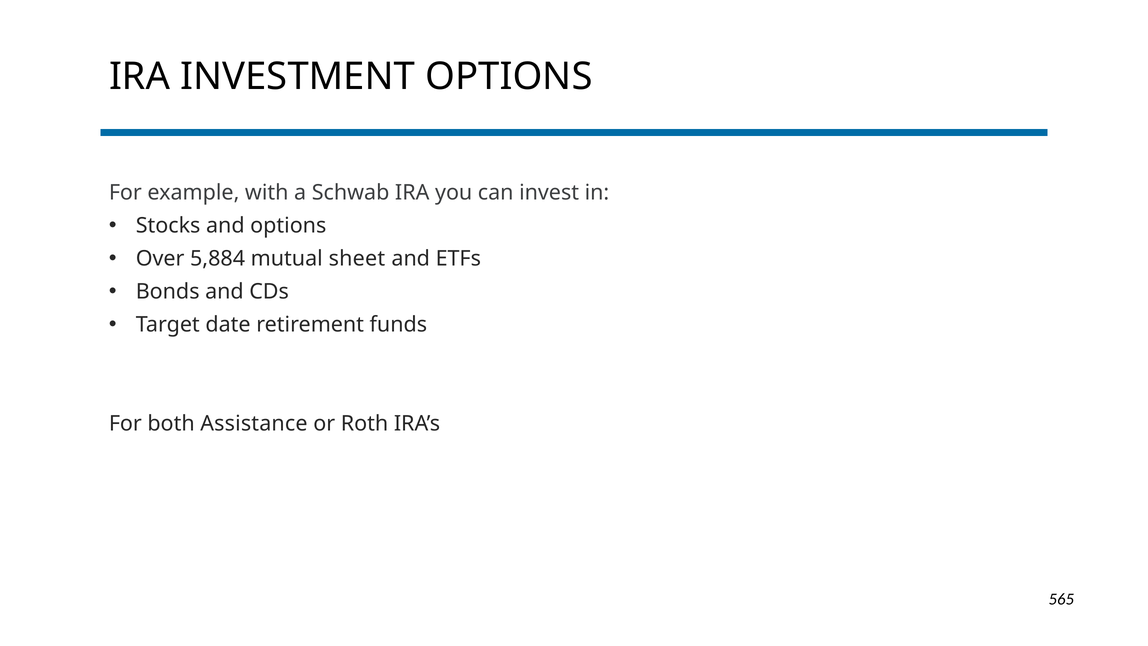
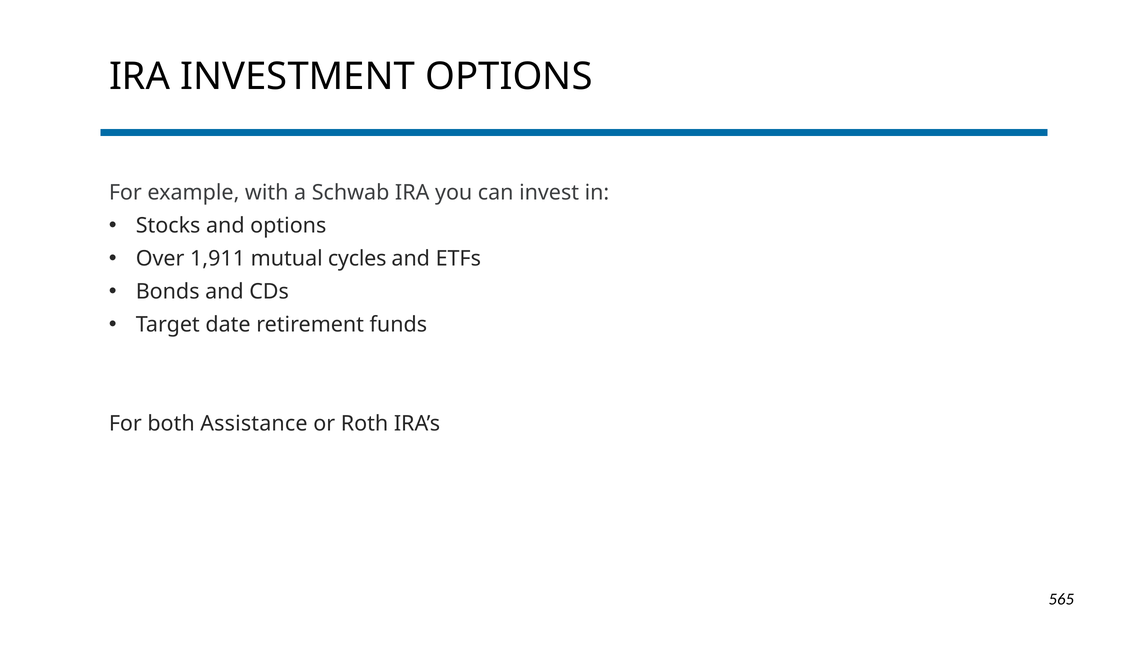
5,884: 5,884 -> 1,911
sheet: sheet -> cycles
